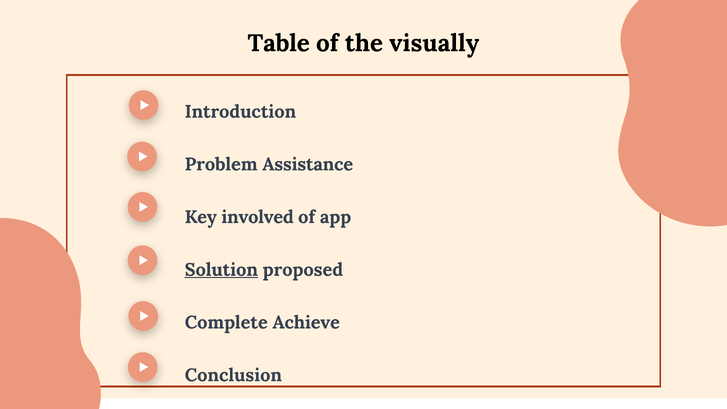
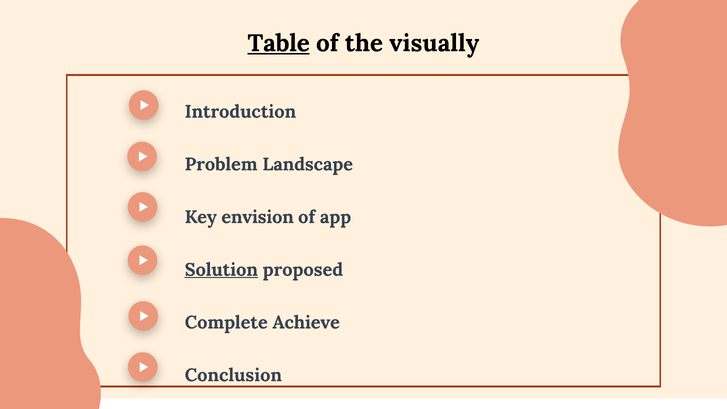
Table underline: none -> present
Assistance: Assistance -> Landscape
involved: involved -> envision
